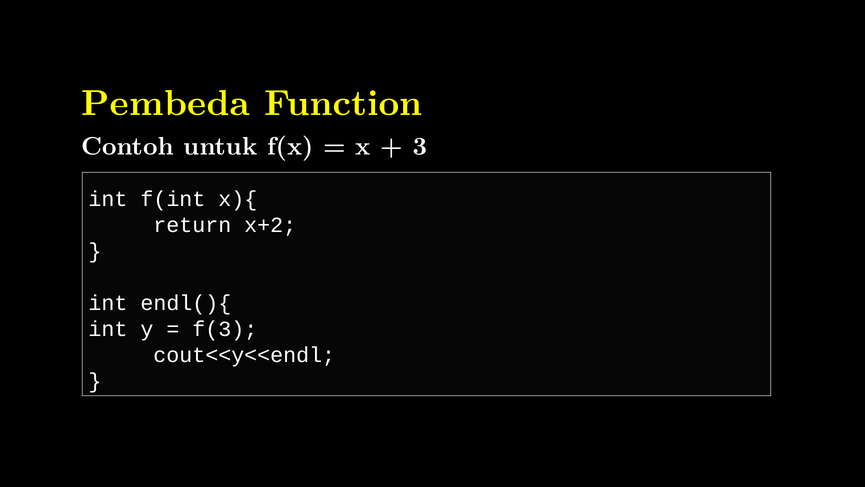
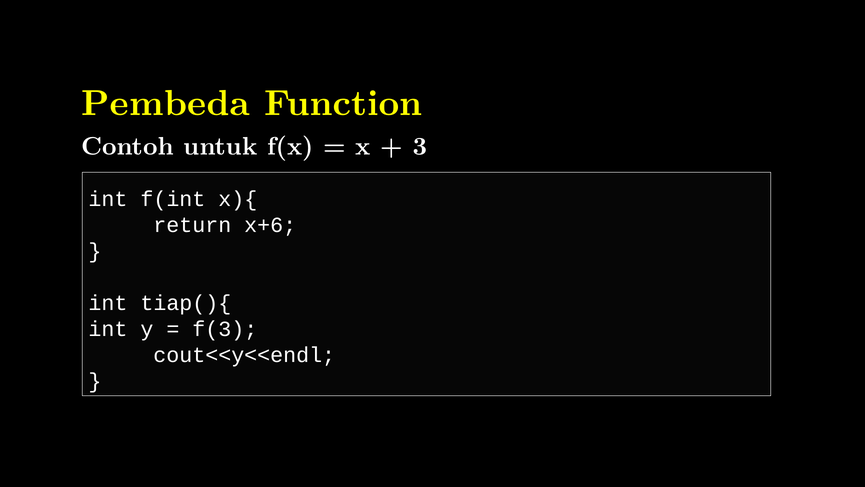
x+2: x+2 -> x+6
endl(){: endl(){ -> tiap(){
